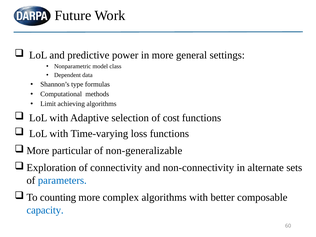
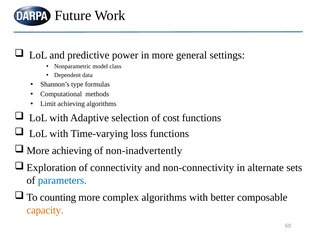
particular at (72, 151): particular -> achieving
non-generalizable: non-generalizable -> non-inadvertently
capacity colour: blue -> orange
